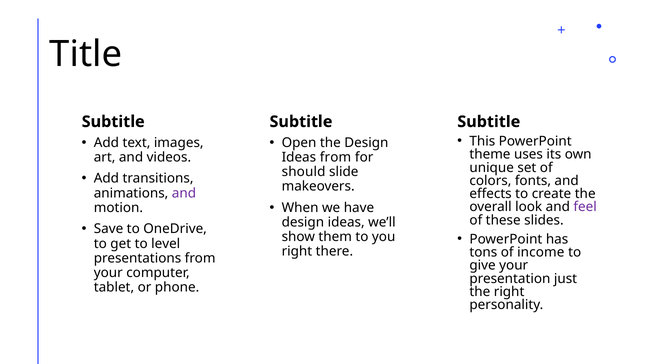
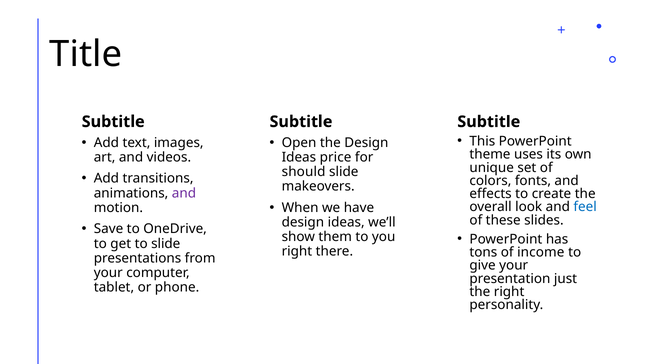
Ideas from: from -> price
feel colour: purple -> blue
to level: level -> slide
